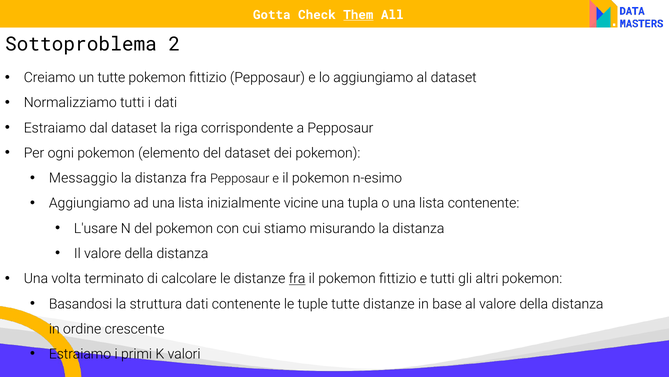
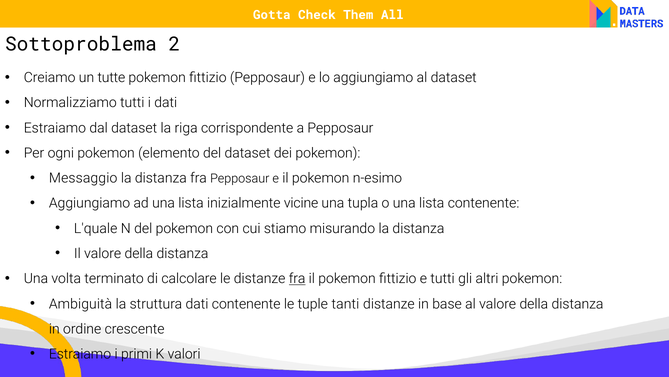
Them underline: present -> none
L'usare: L'usare -> L'quale
Basandosi: Basandosi -> Ambiguità
tuple tutte: tutte -> tanti
